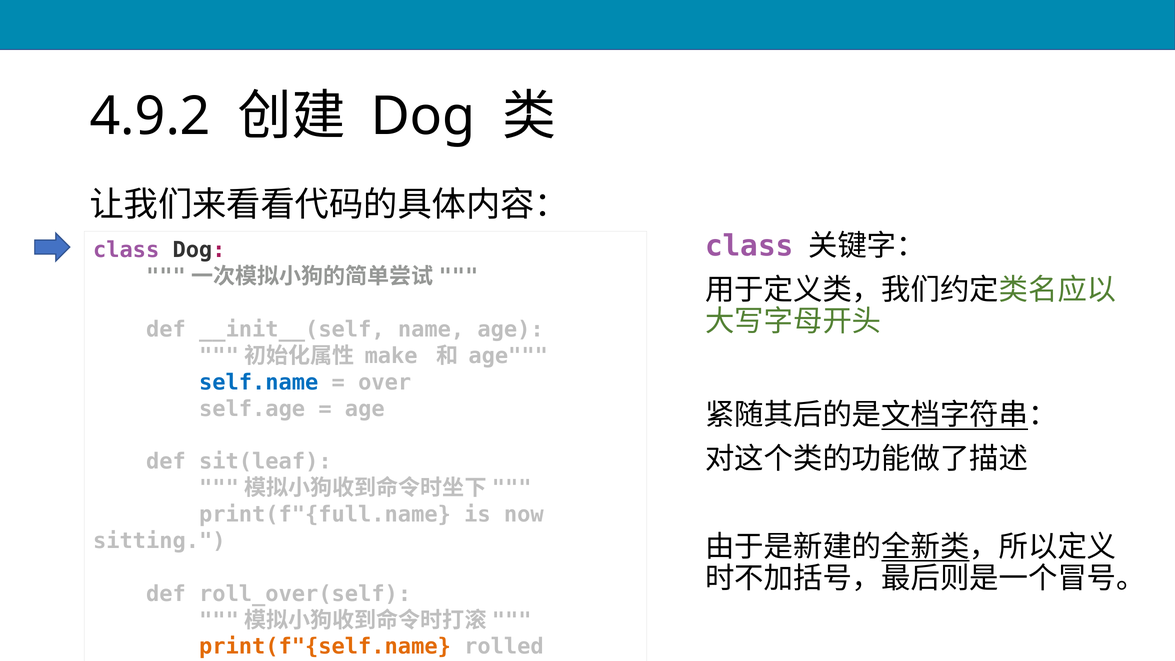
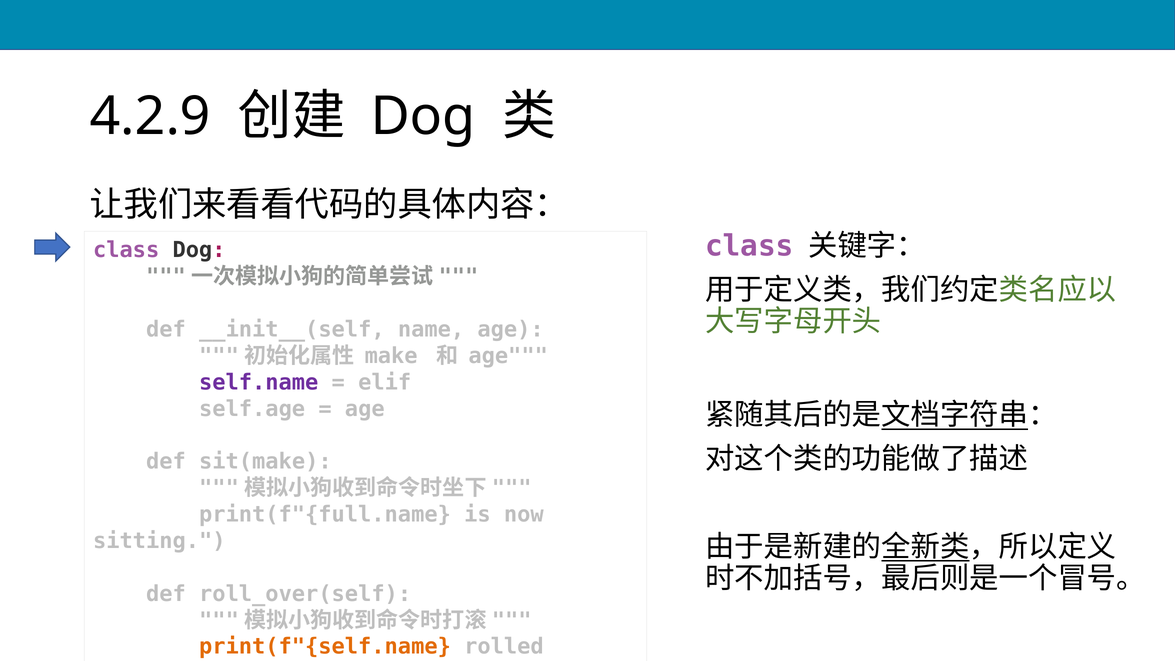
4.9.2: 4.9.2 -> 4.2.9
self.name colour: blue -> purple
over at (385, 382): over -> elif
sit(leaf: sit(leaf -> sit(make
